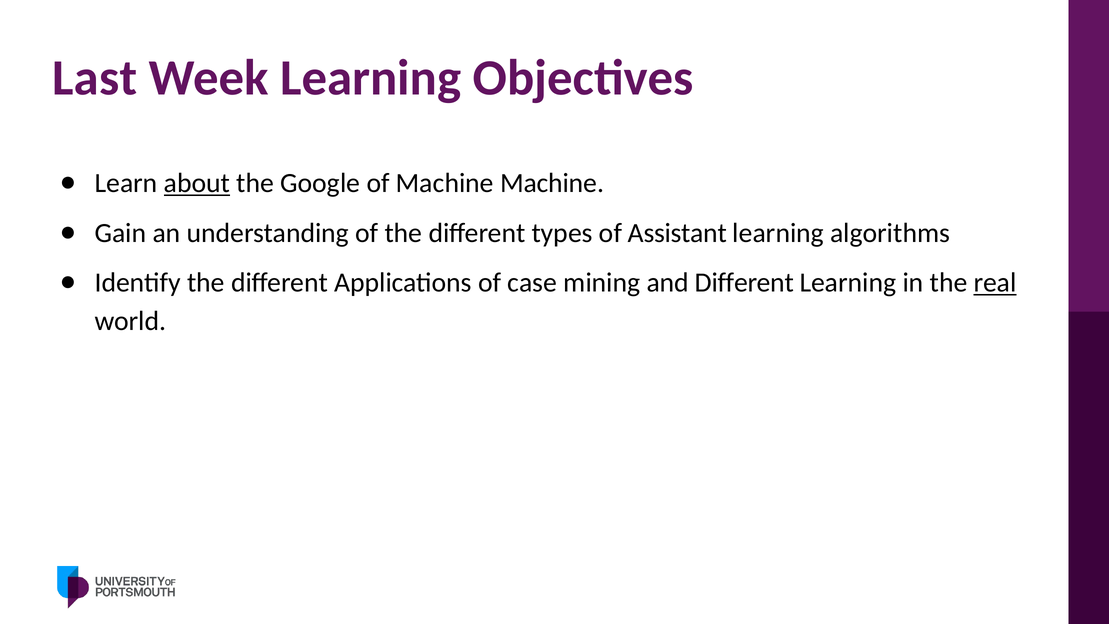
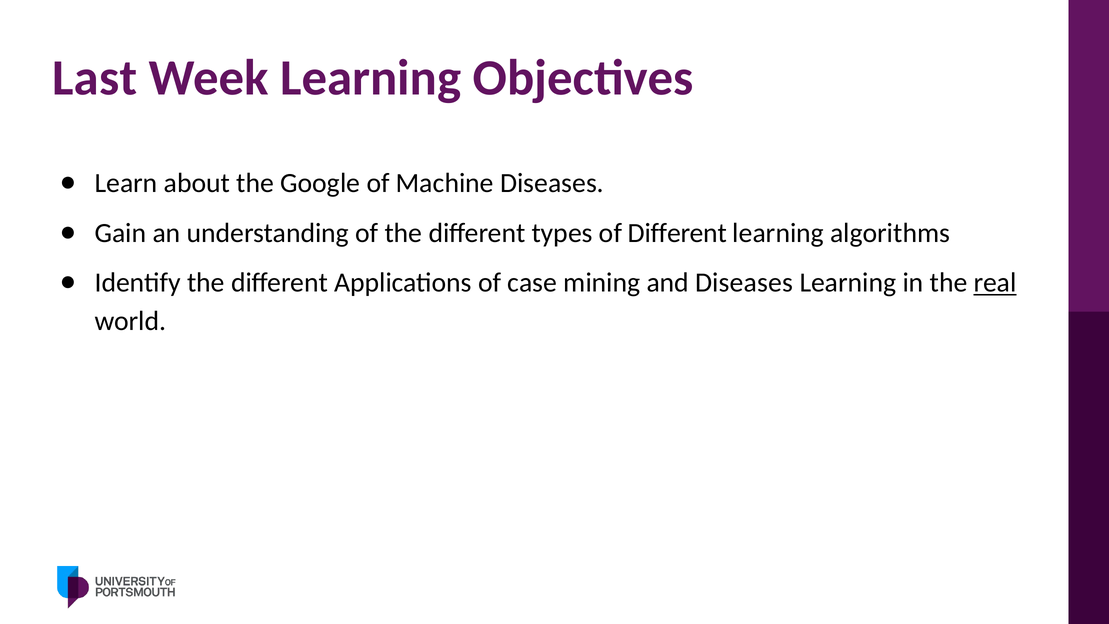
about underline: present -> none
Machine Machine: Machine -> Diseases
of Assistant: Assistant -> Different
and Different: Different -> Diseases
